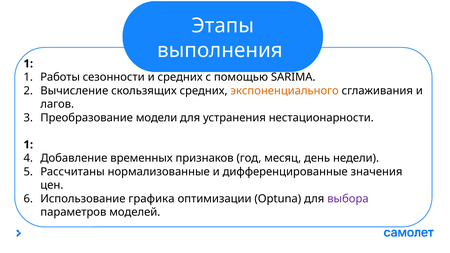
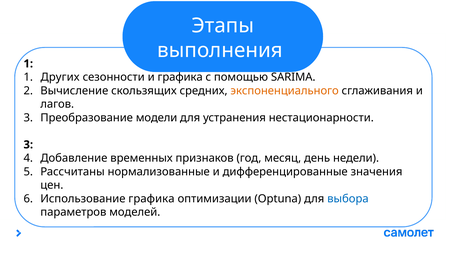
Работы: Работы -> Других
и средних: средних -> графика
1 at (28, 145): 1 -> 3
выбора colour: purple -> blue
